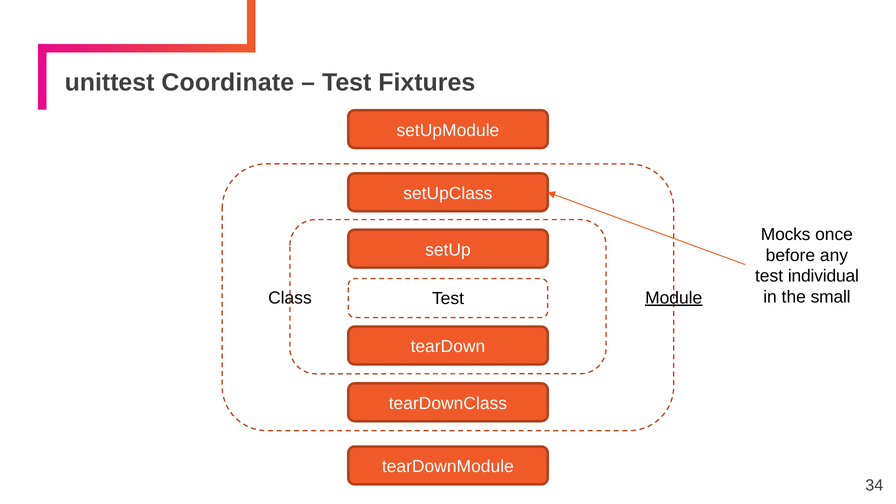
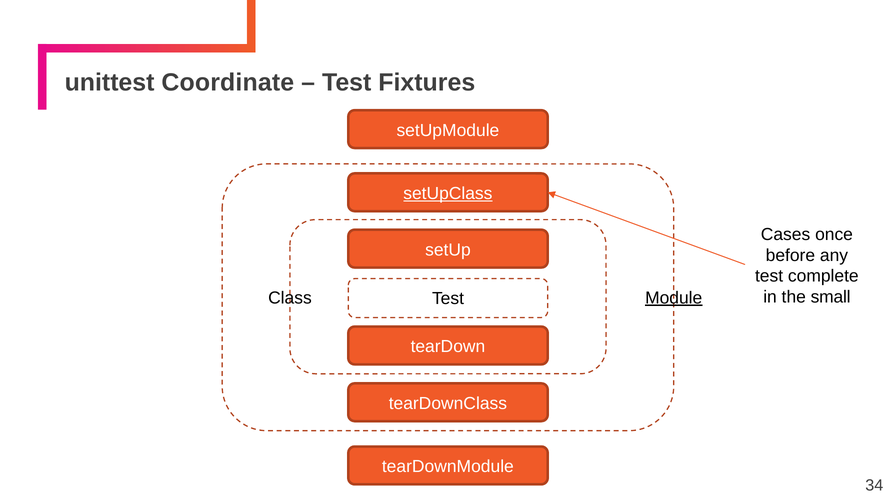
setUpClass underline: none -> present
Mocks: Mocks -> Cases
individual: individual -> complete
